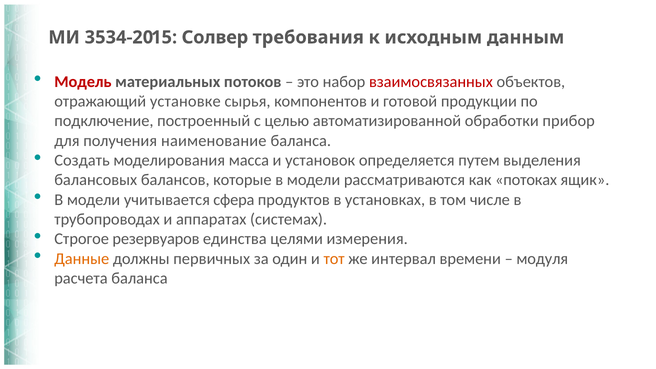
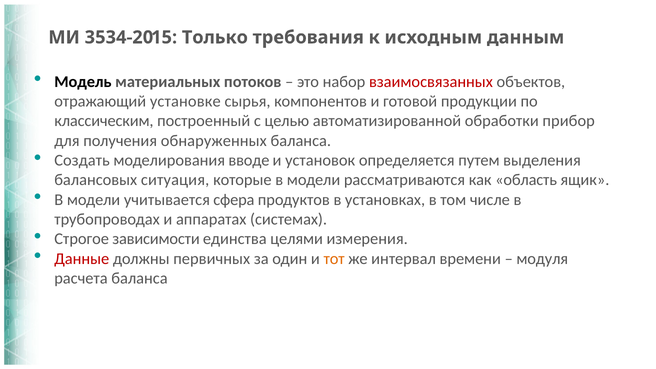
Солвер: Солвер -> Только
Модель colour: red -> black
подключение: подключение -> классическим
наименование: наименование -> обнаруженных
масса: масса -> вводе
балансов: балансов -> ситуация
потоках: потоках -> область
резервуаров: резервуаров -> зависимости
Данные colour: orange -> red
